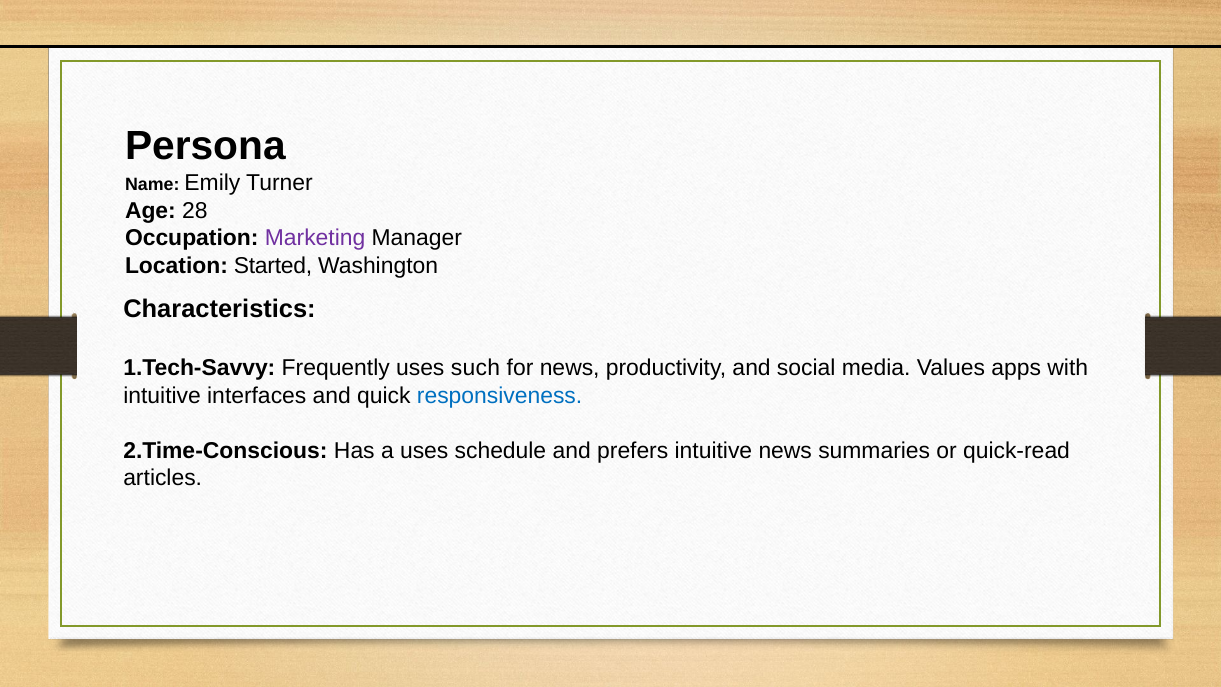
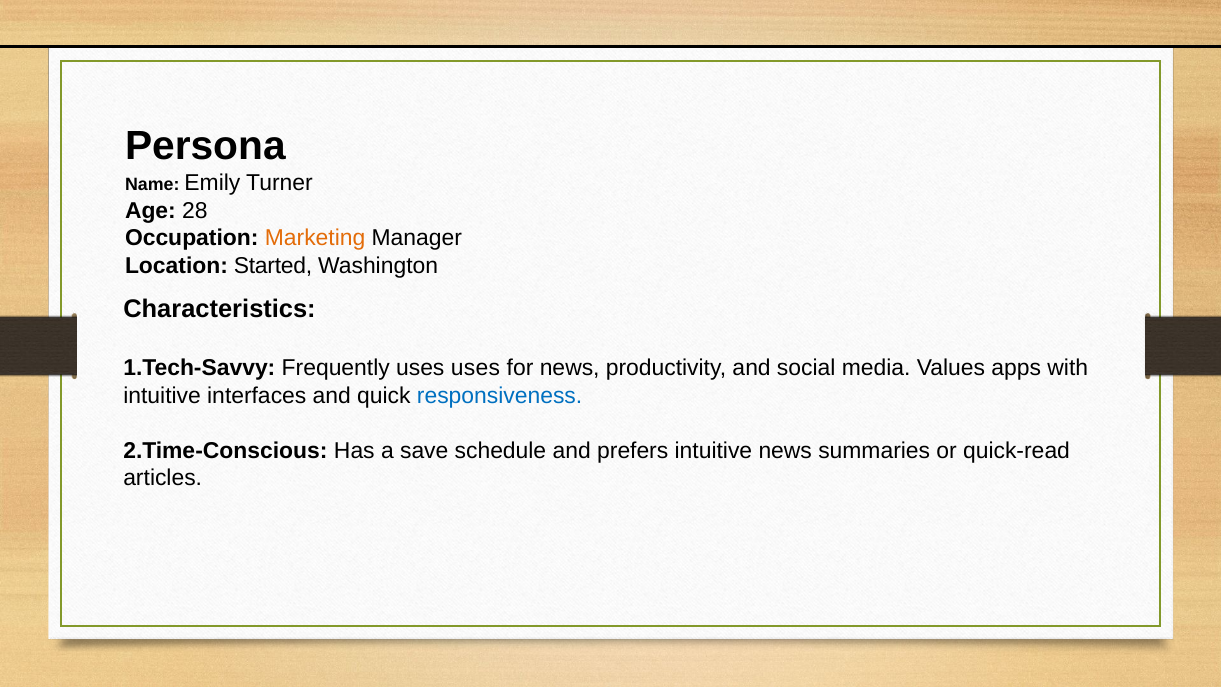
Marketing colour: purple -> orange
uses such: such -> uses
a uses: uses -> save
